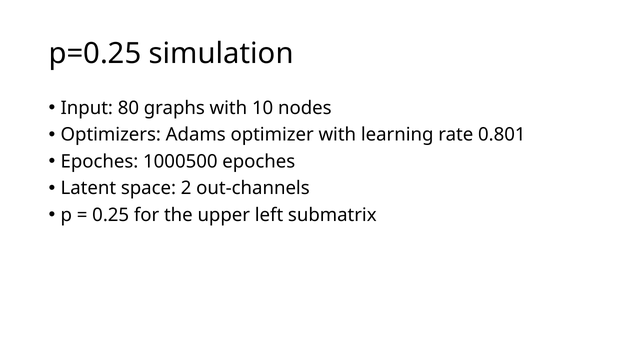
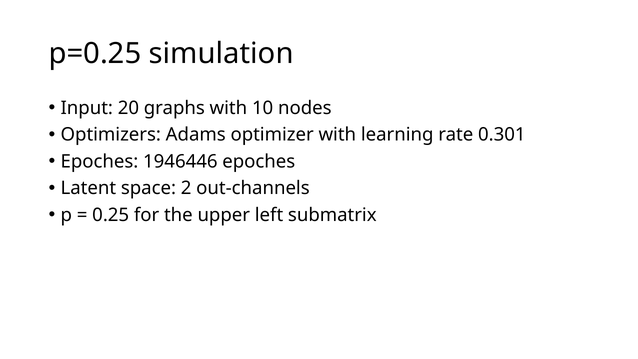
80: 80 -> 20
0.801: 0.801 -> 0.301
1000500: 1000500 -> 1946446
